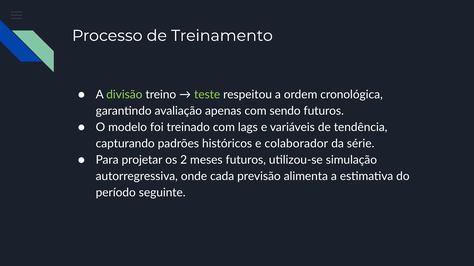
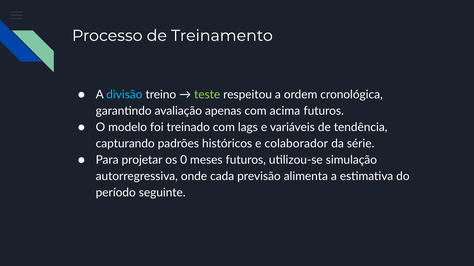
divisão colour: light green -> light blue
sendo: sendo -> acima
2: 2 -> 0
